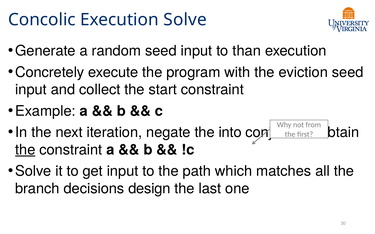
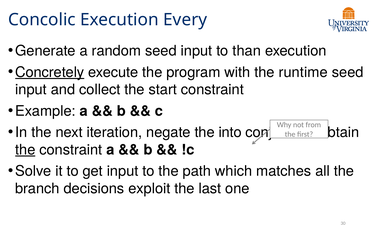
Execution Solve: Solve -> Every
Concretely underline: none -> present
eviction: eviction -> runtime
design: design -> exploit
